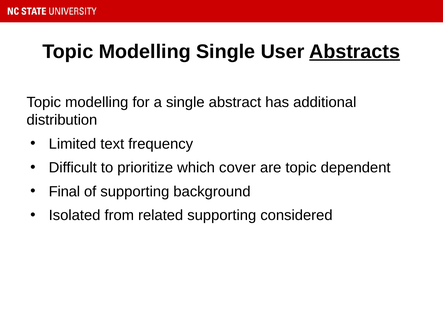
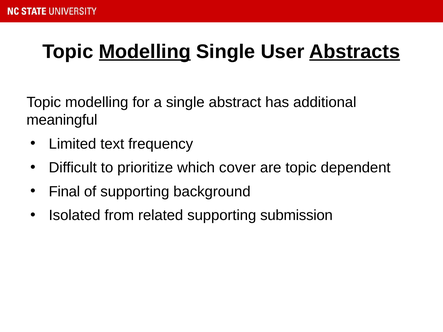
Modelling at (145, 52) underline: none -> present
distribution: distribution -> meaningful
considered: considered -> submission
